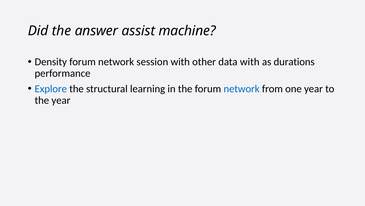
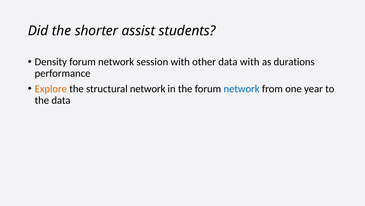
answer: answer -> shorter
machine: machine -> students
Explore colour: blue -> orange
structural learning: learning -> network
the year: year -> data
